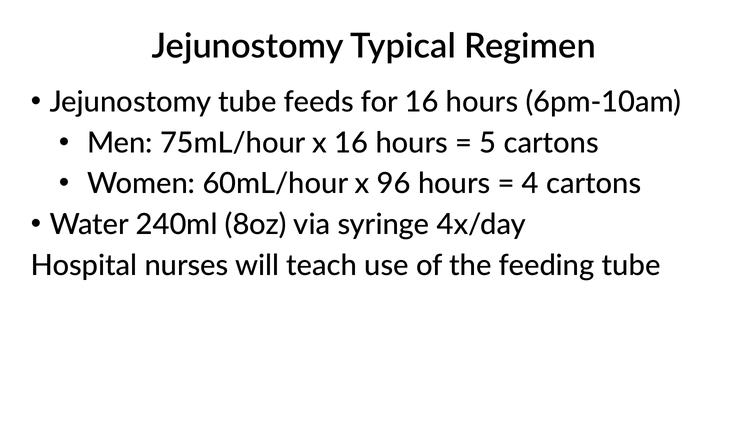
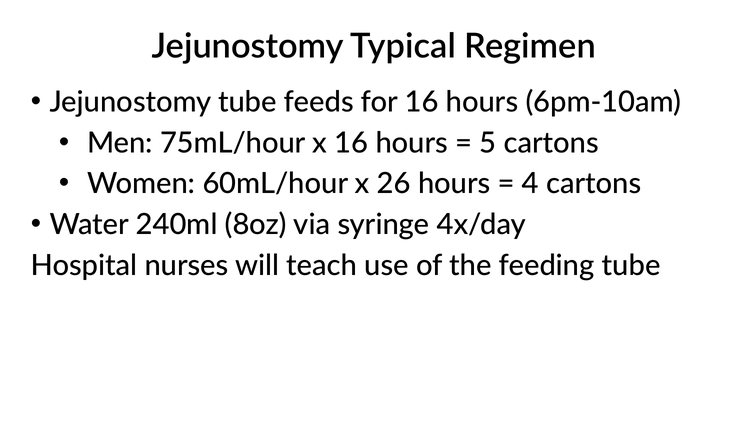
96: 96 -> 26
